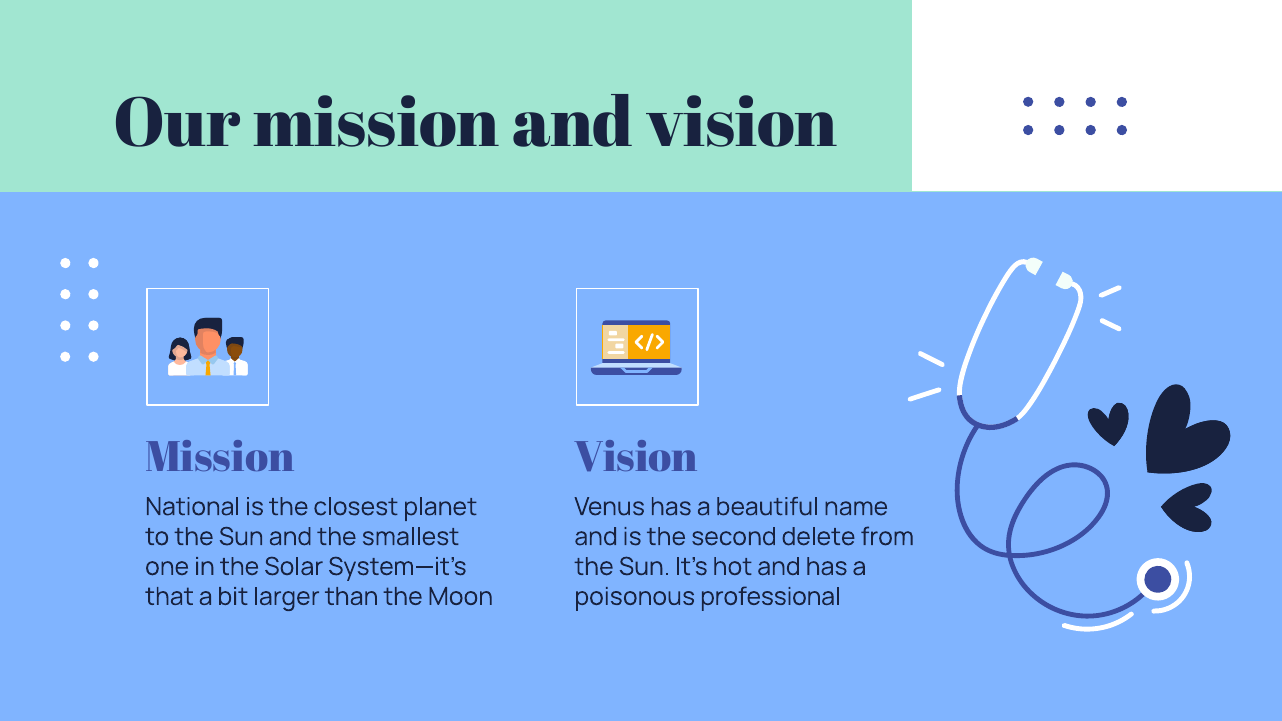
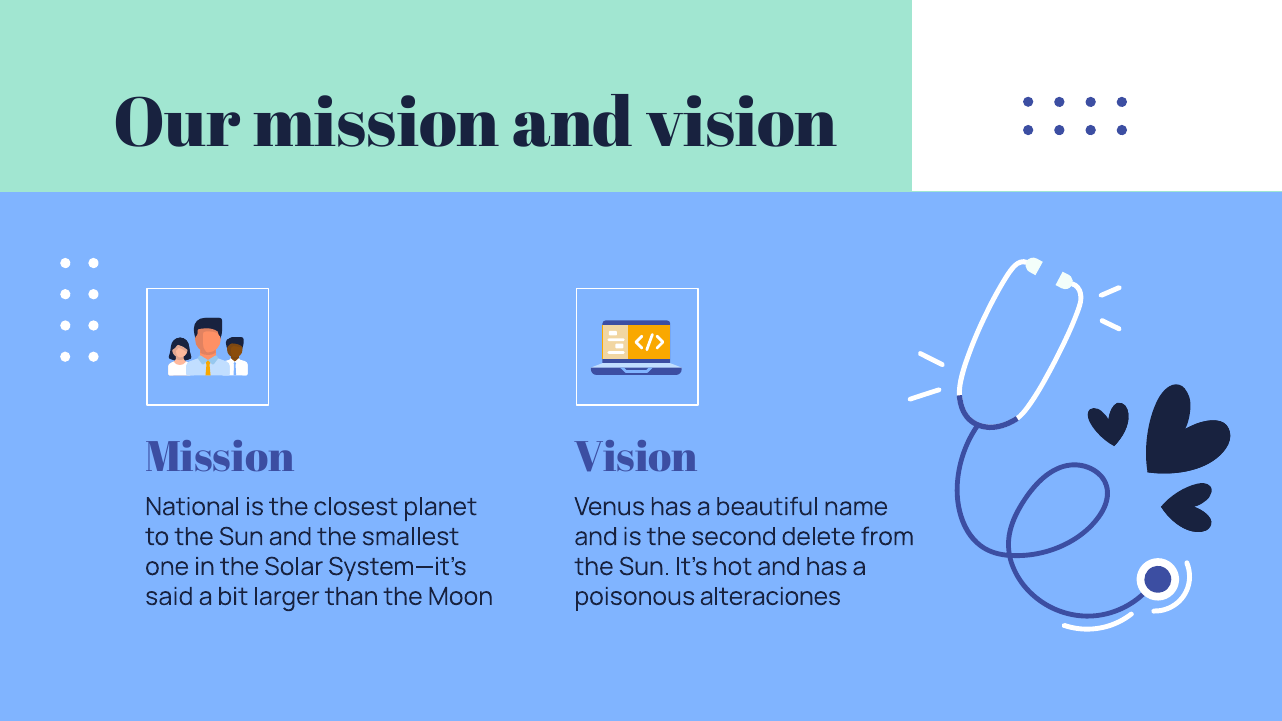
that: that -> said
professional: professional -> alteraciones
